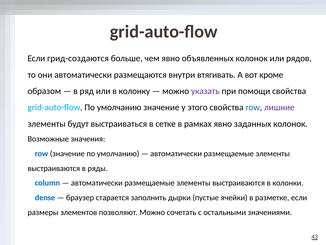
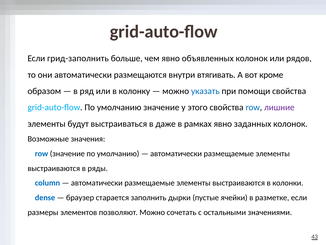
грид-создаются: грид-создаются -> грид-заполнить
указать colour: purple -> blue
сетке: сетке -> даже
